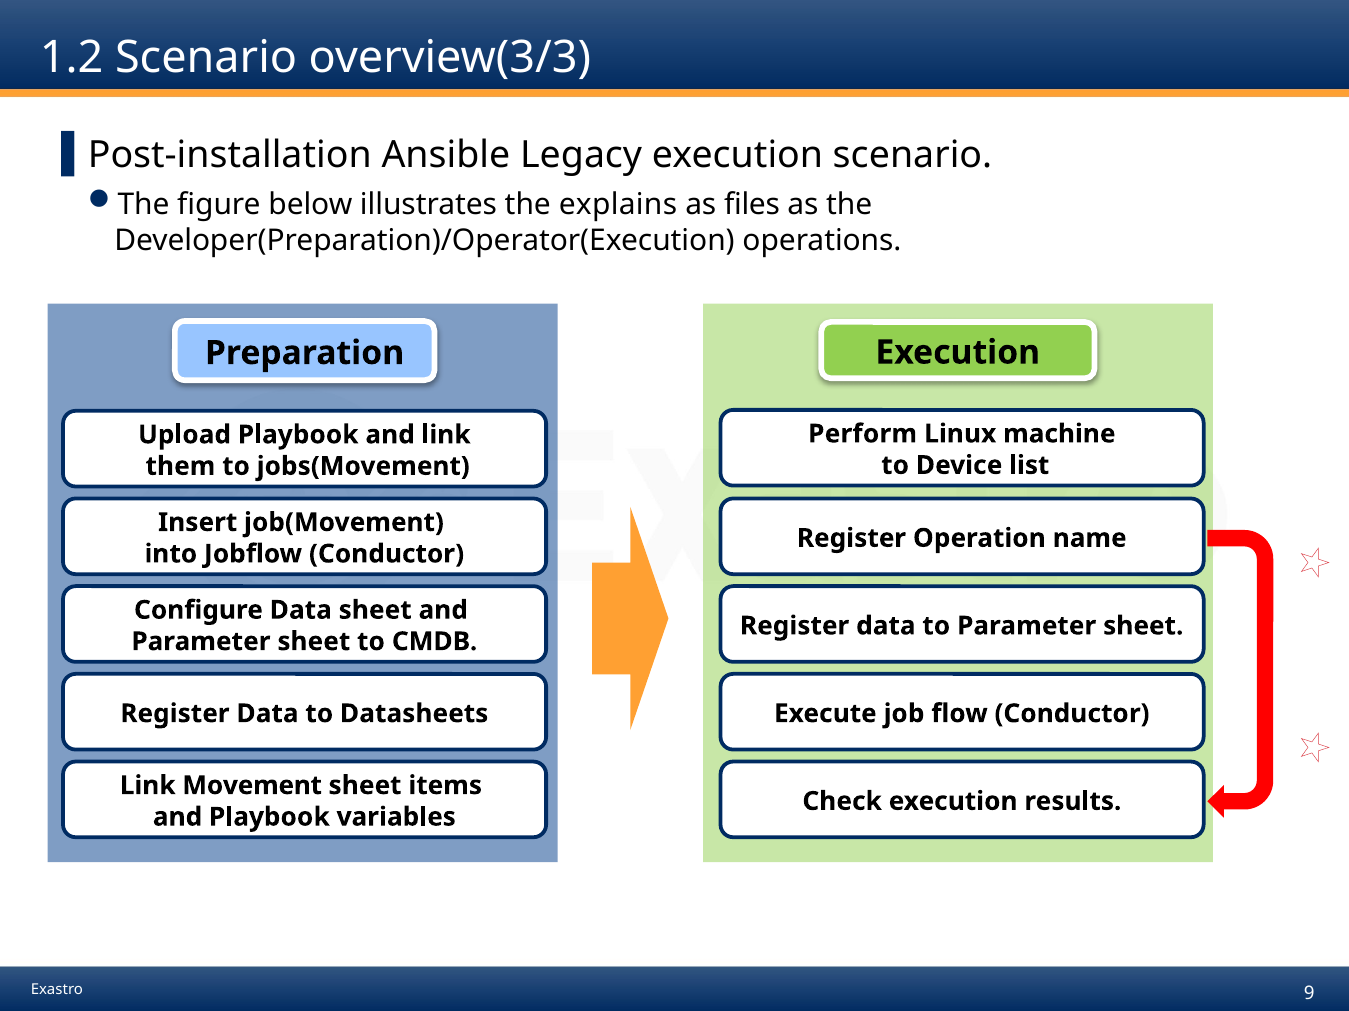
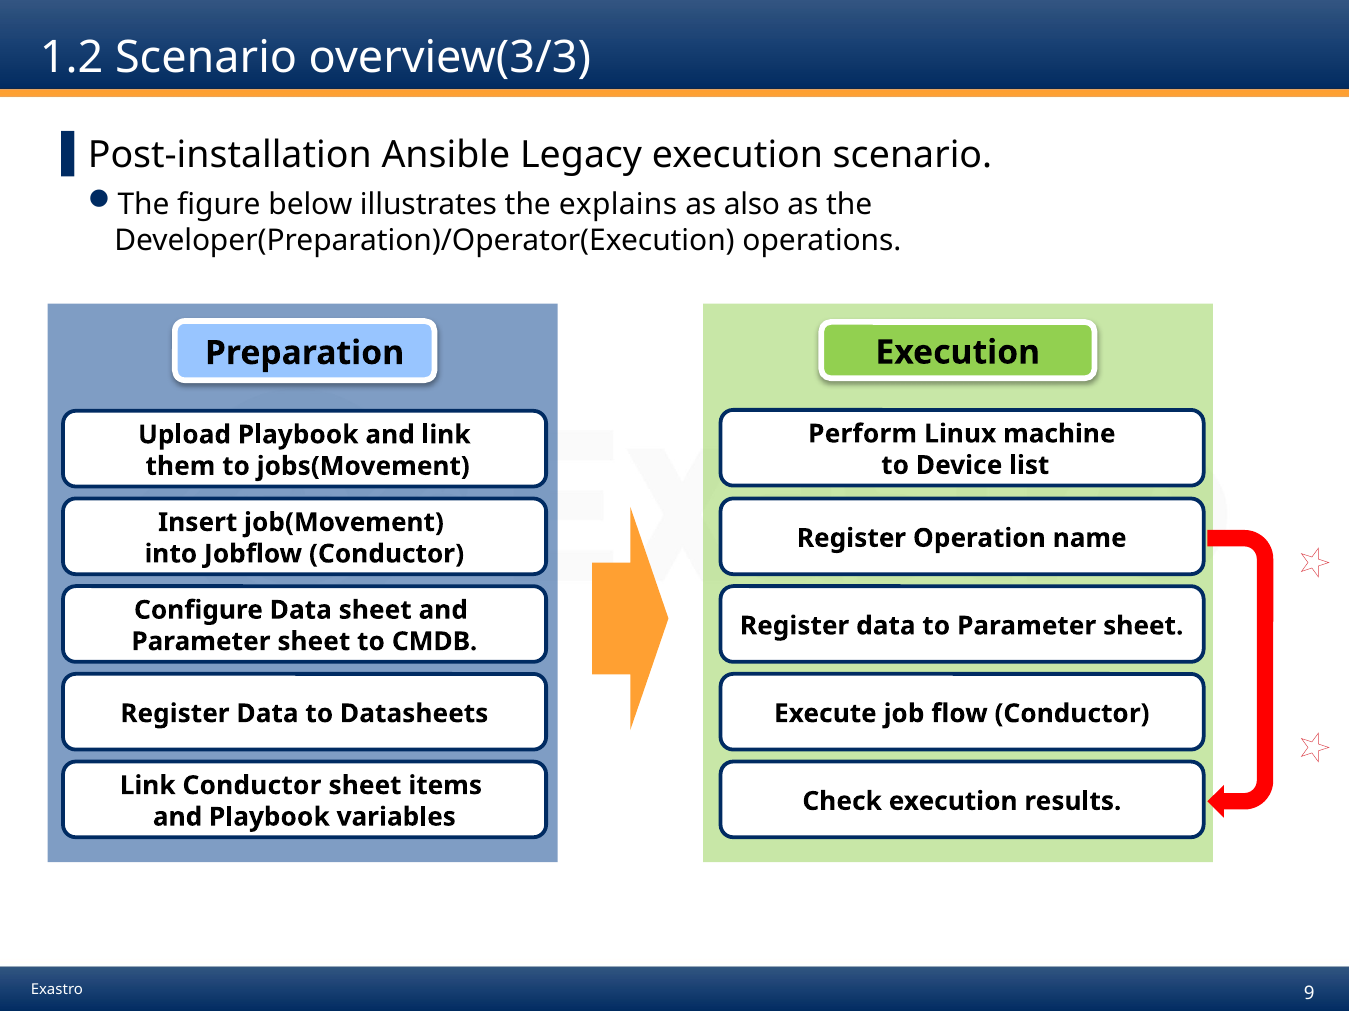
files: files -> also
Link Movement: Movement -> Conductor
